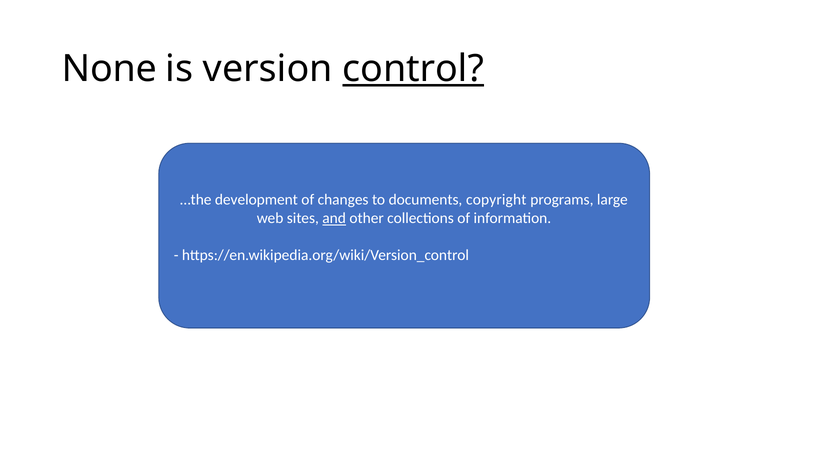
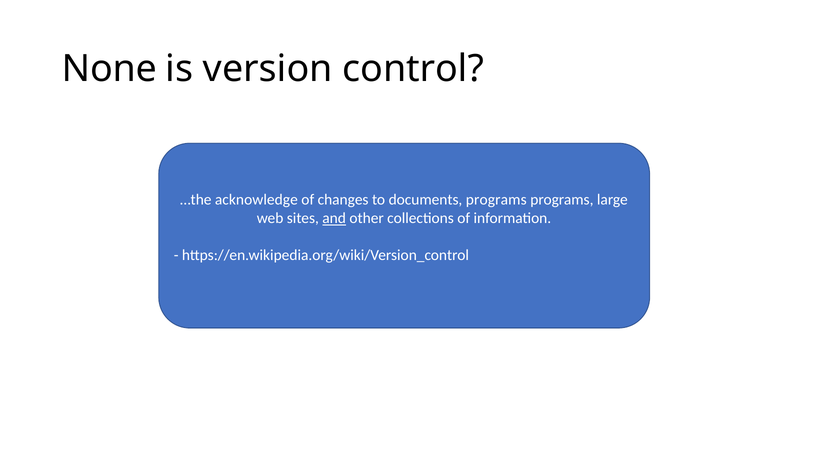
control underline: present -> none
development: development -> acknowledge
documents copyright: copyright -> programs
